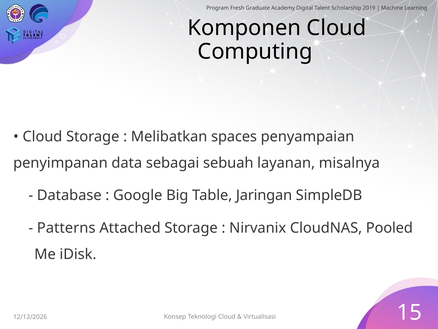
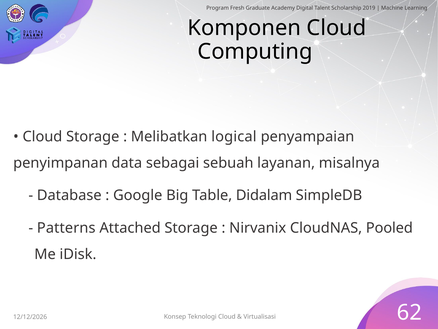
spaces: spaces -> logical
Jaringan: Jaringan -> Didalam
15: 15 -> 62
